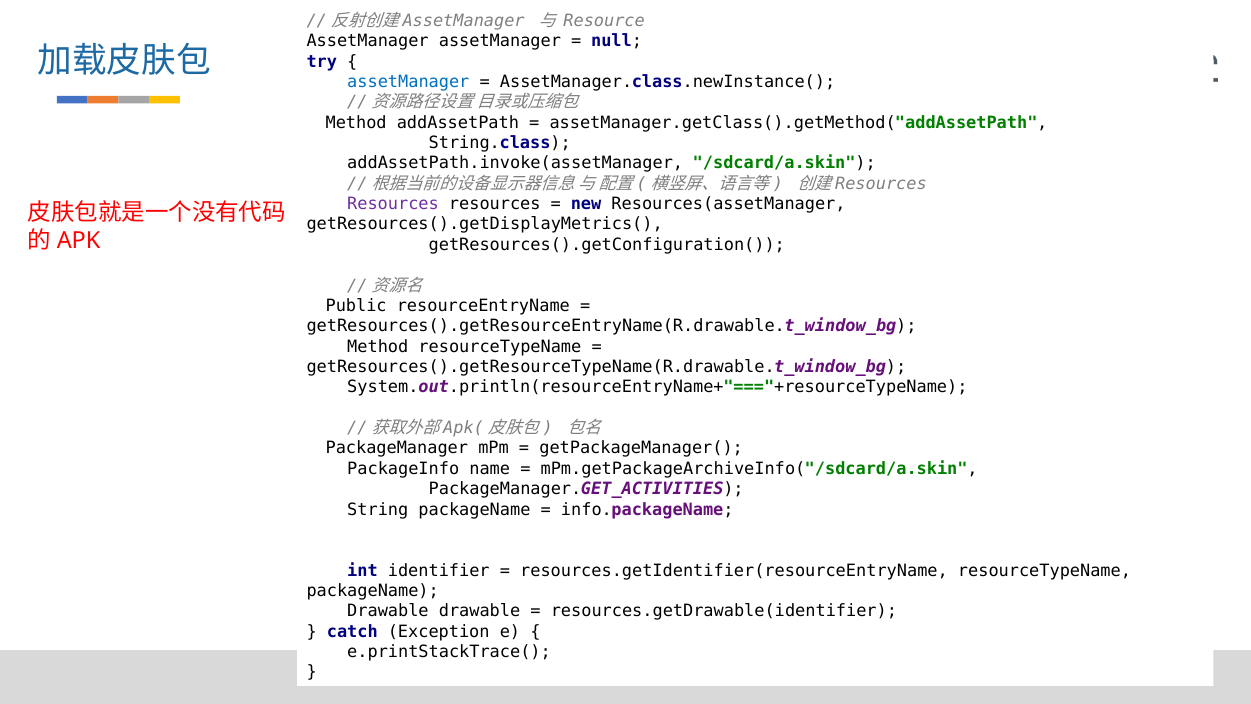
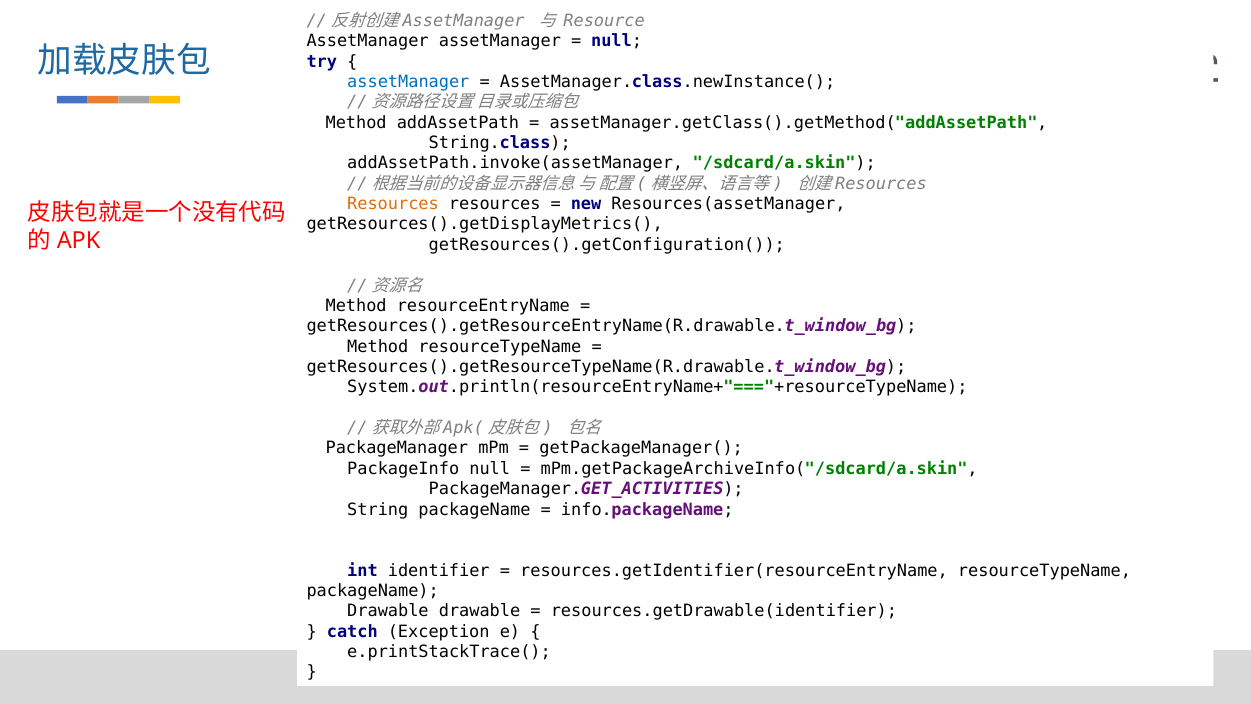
Resources at (393, 204) colour: purple -> orange
Public at (356, 306): Public -> Method
PackageInfo name: name -> null
